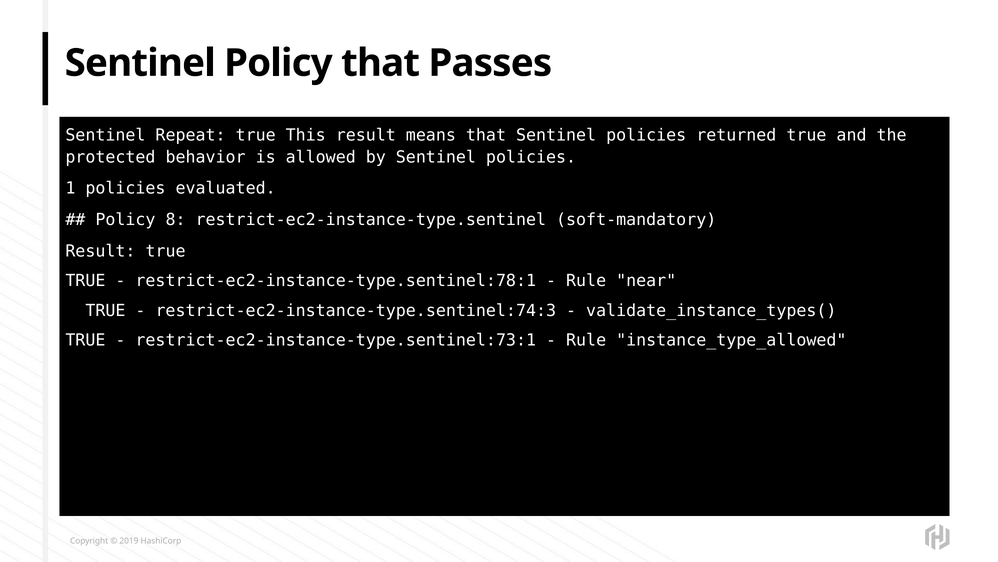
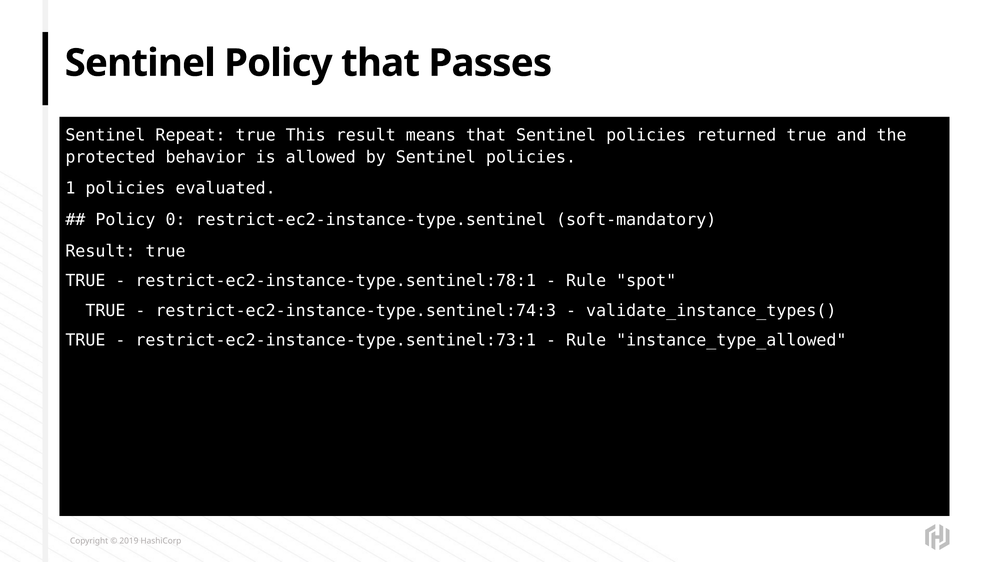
8: 8 -> 0
near: near -> spot
